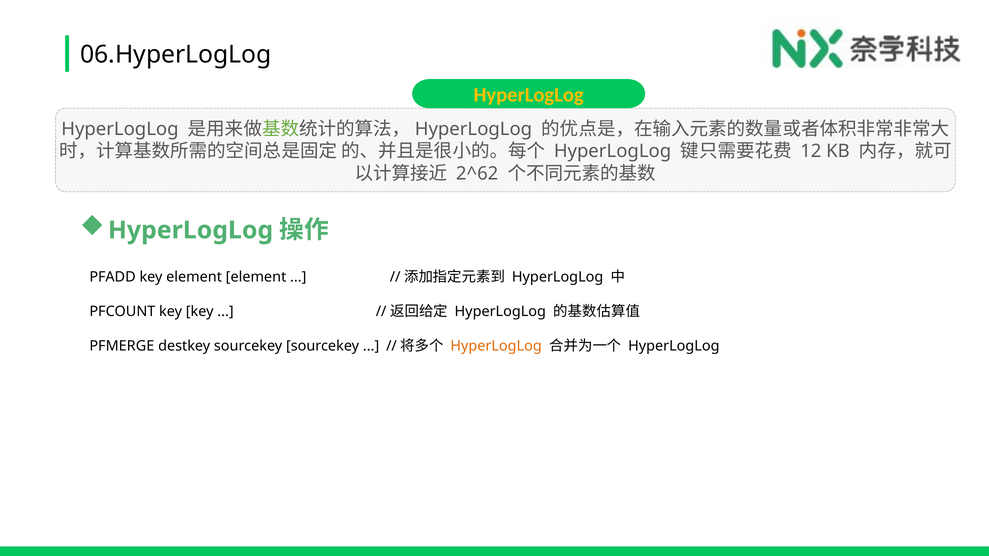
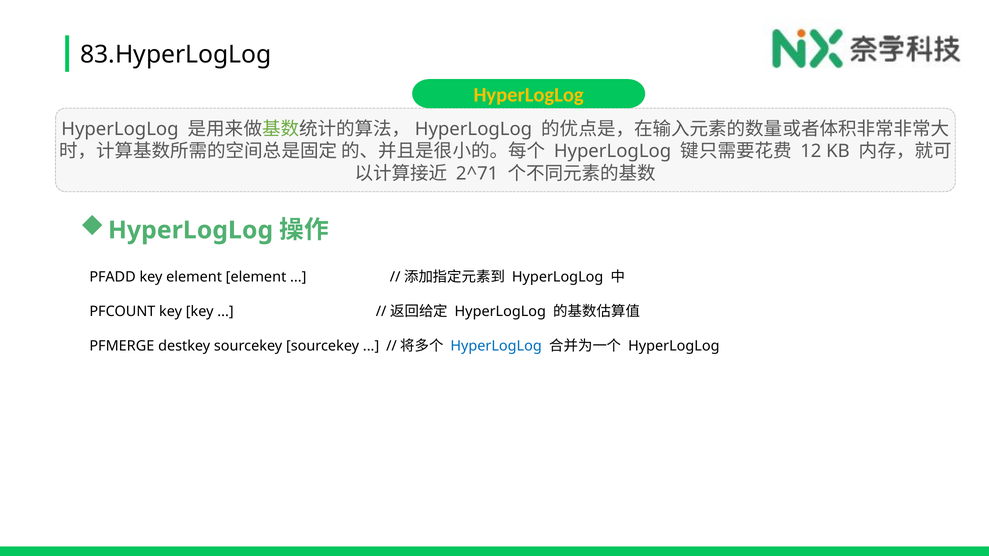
06.HyperLogLog: 06.HyperLogLog -> 83.HyperLogLog
2^62: 2^62 -> 2^71
HyperLogLog at (496, 346) colour: orange -> blue
